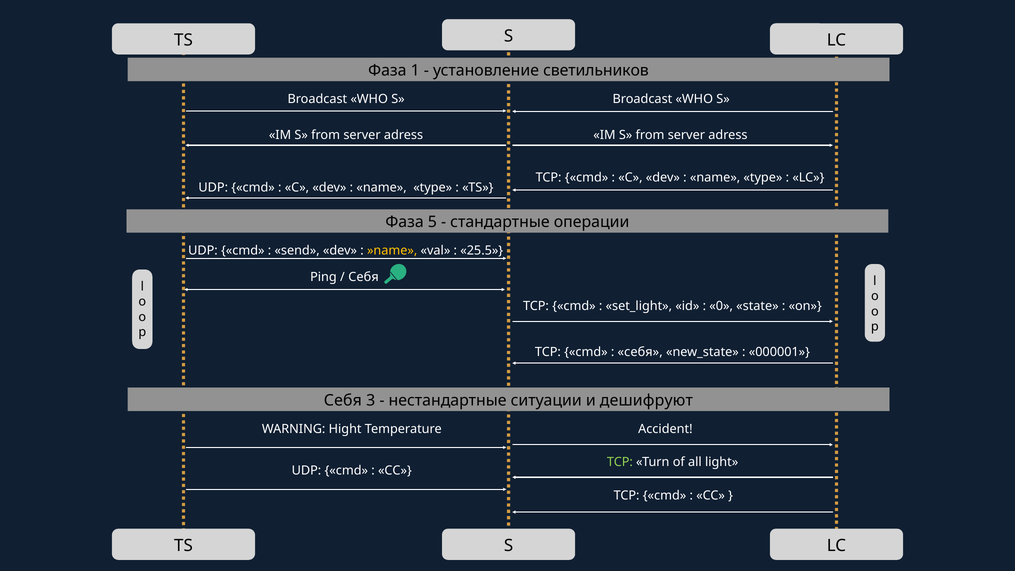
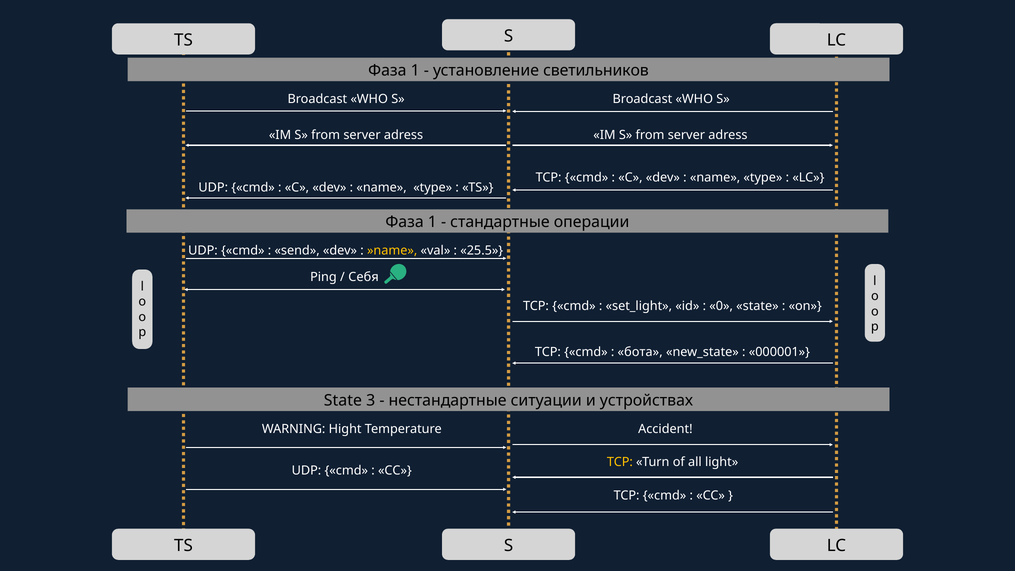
5 at (432, 222): 5 -> 1
себя at (640, 352): себя -> бота
Себя at (343, 400): Себя -> State
дешифруют: дешифруют -> устройствах
TCP at (620, 462) colour: light green -> yellow
